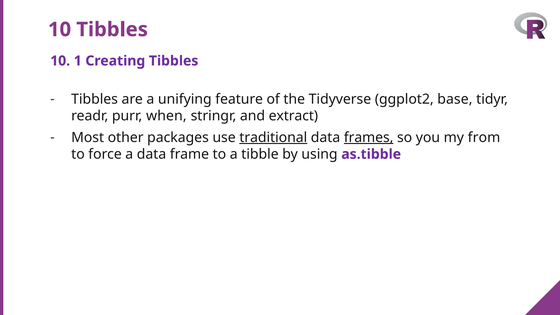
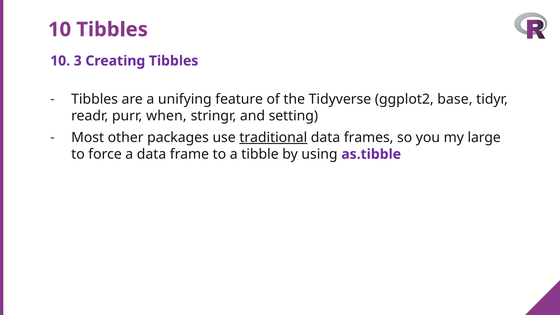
1: 1 -> 3
extract: extract -> setting
frames underline: present -> none
from: from -> large
